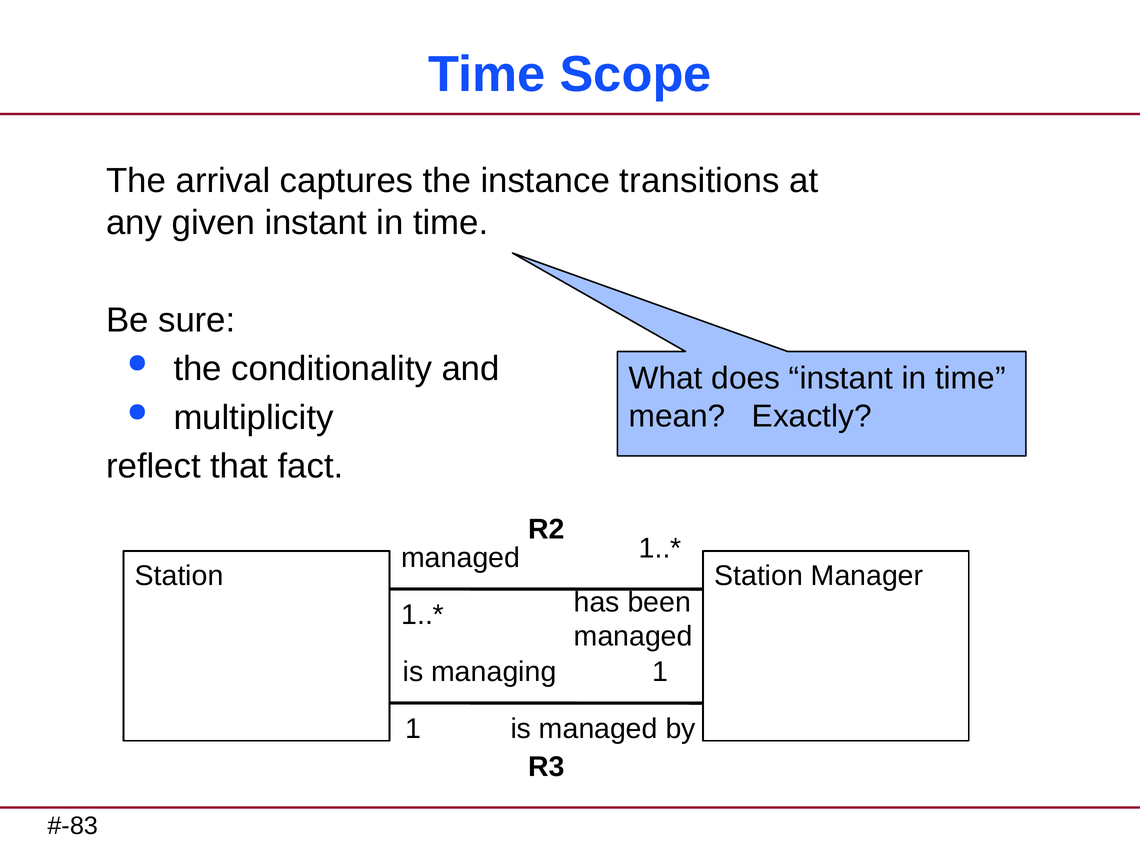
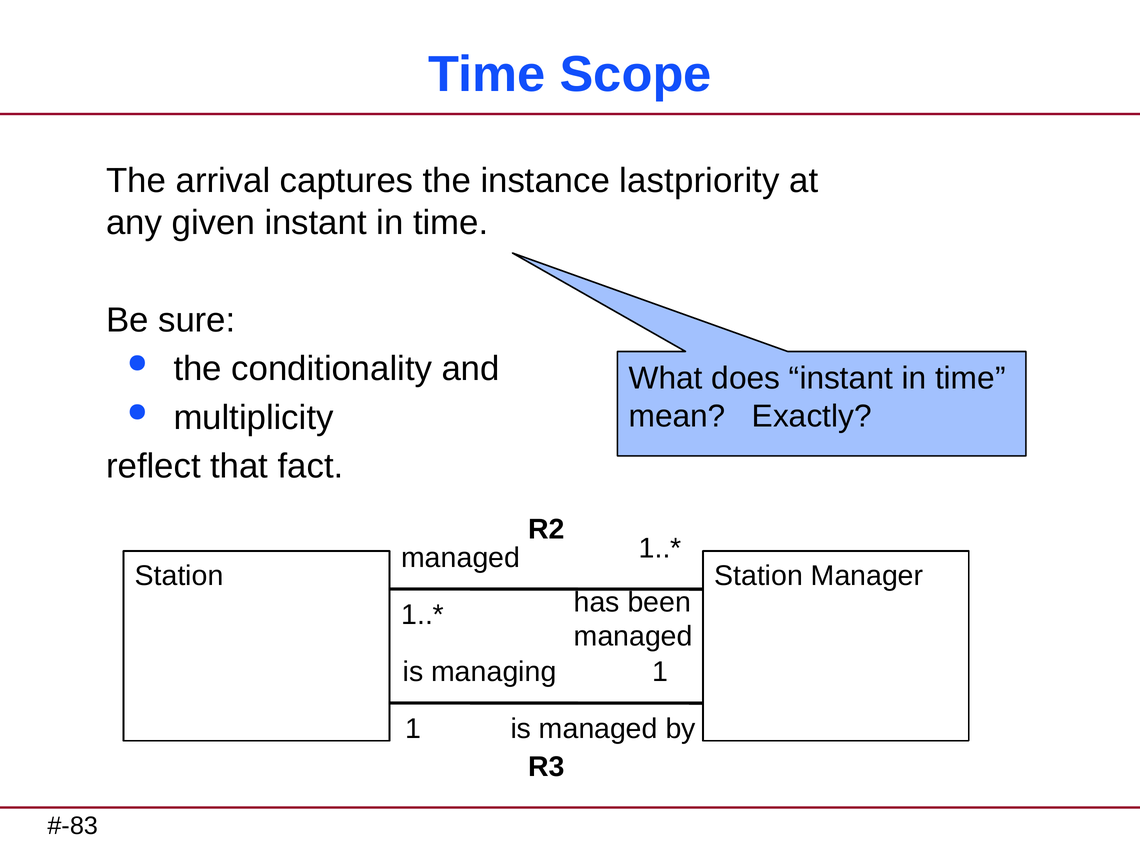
transitions: transitions -> lastpriority
